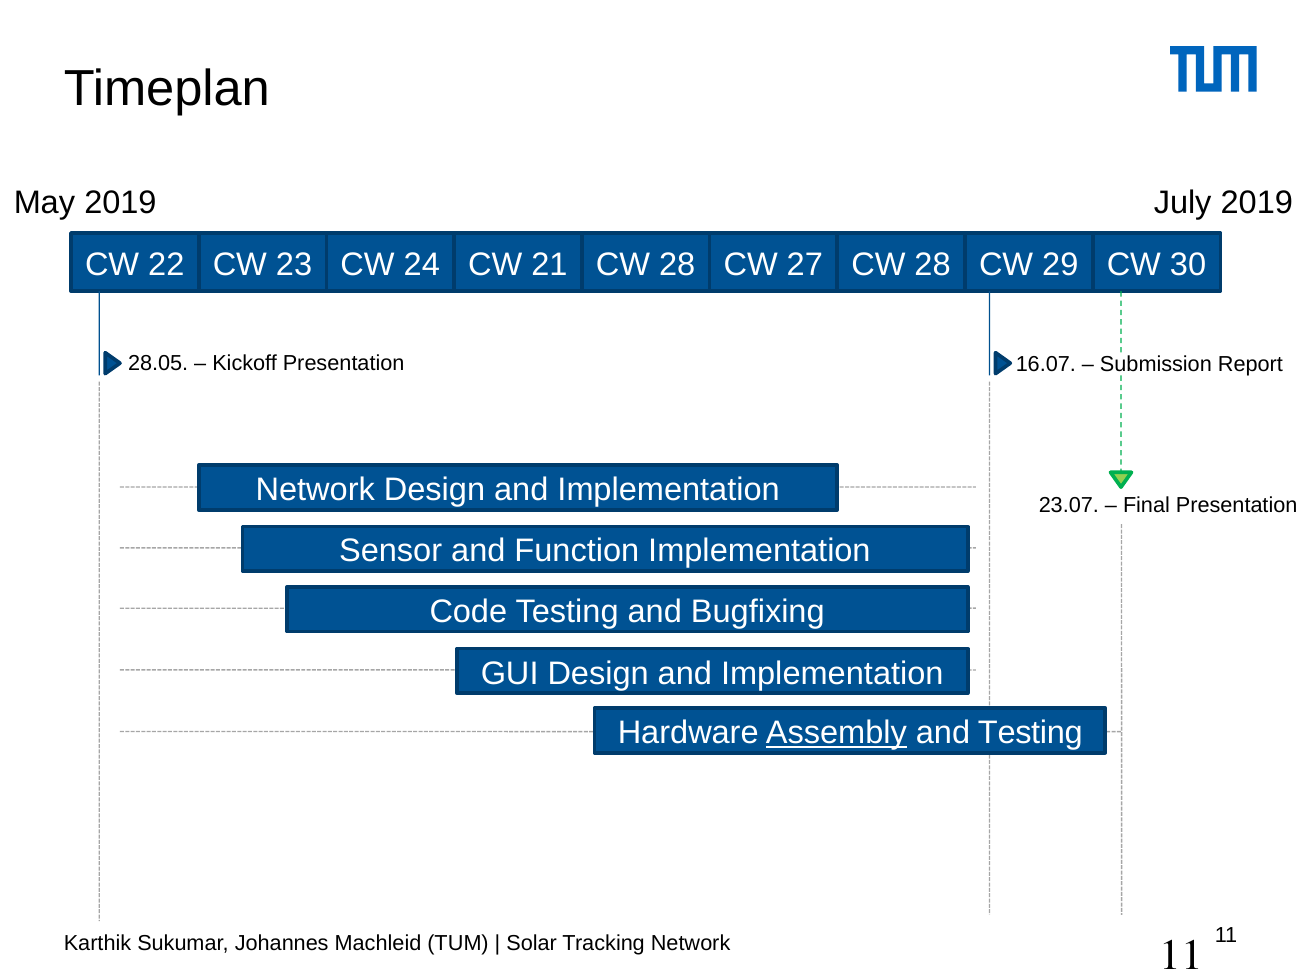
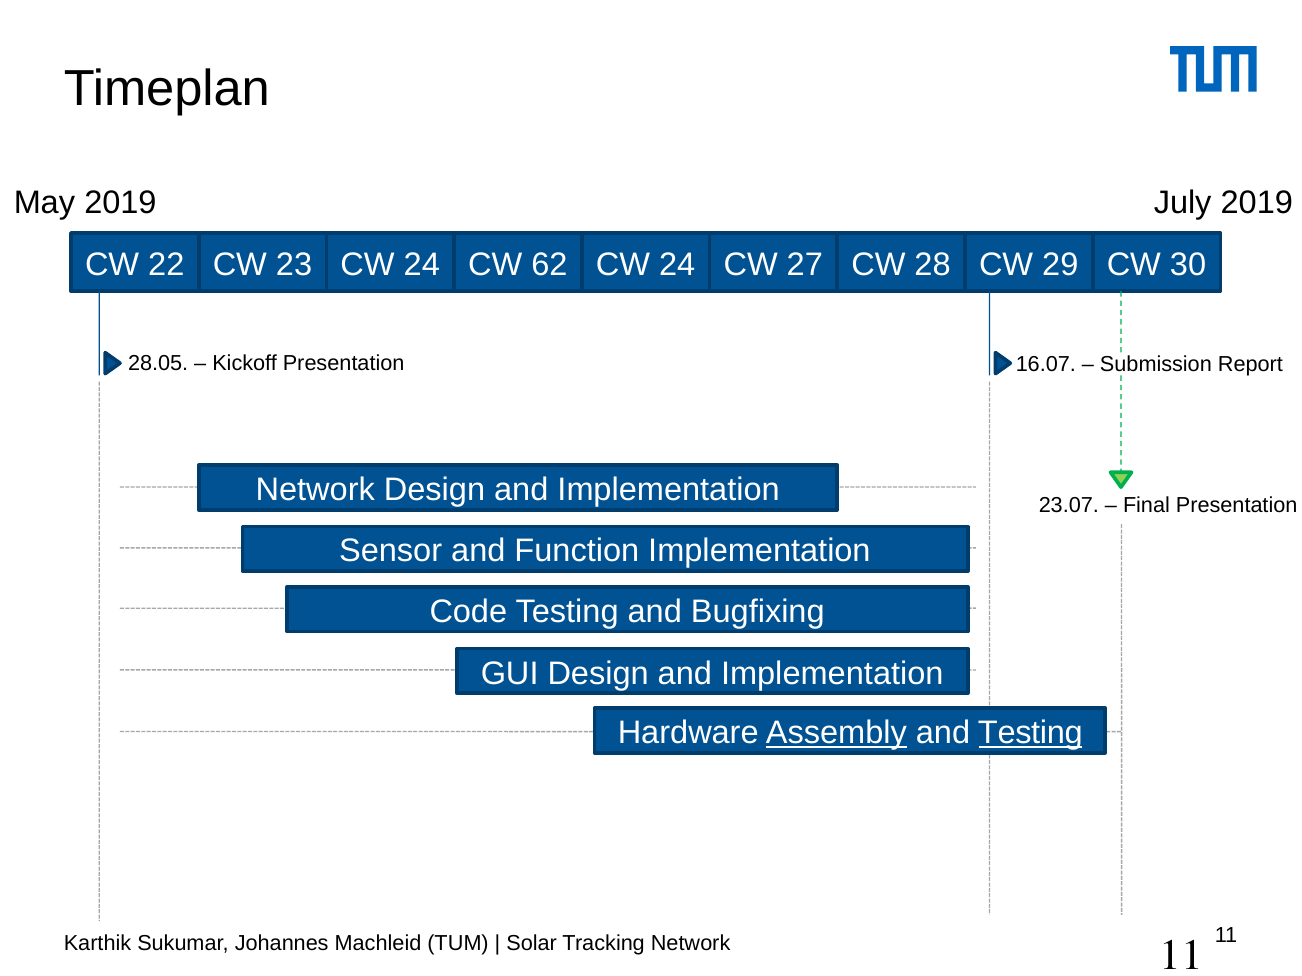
21: 21 -> 62
28 at (677, 264): 28 -> 24
Testing at (1030, 733) underline: none -> present
